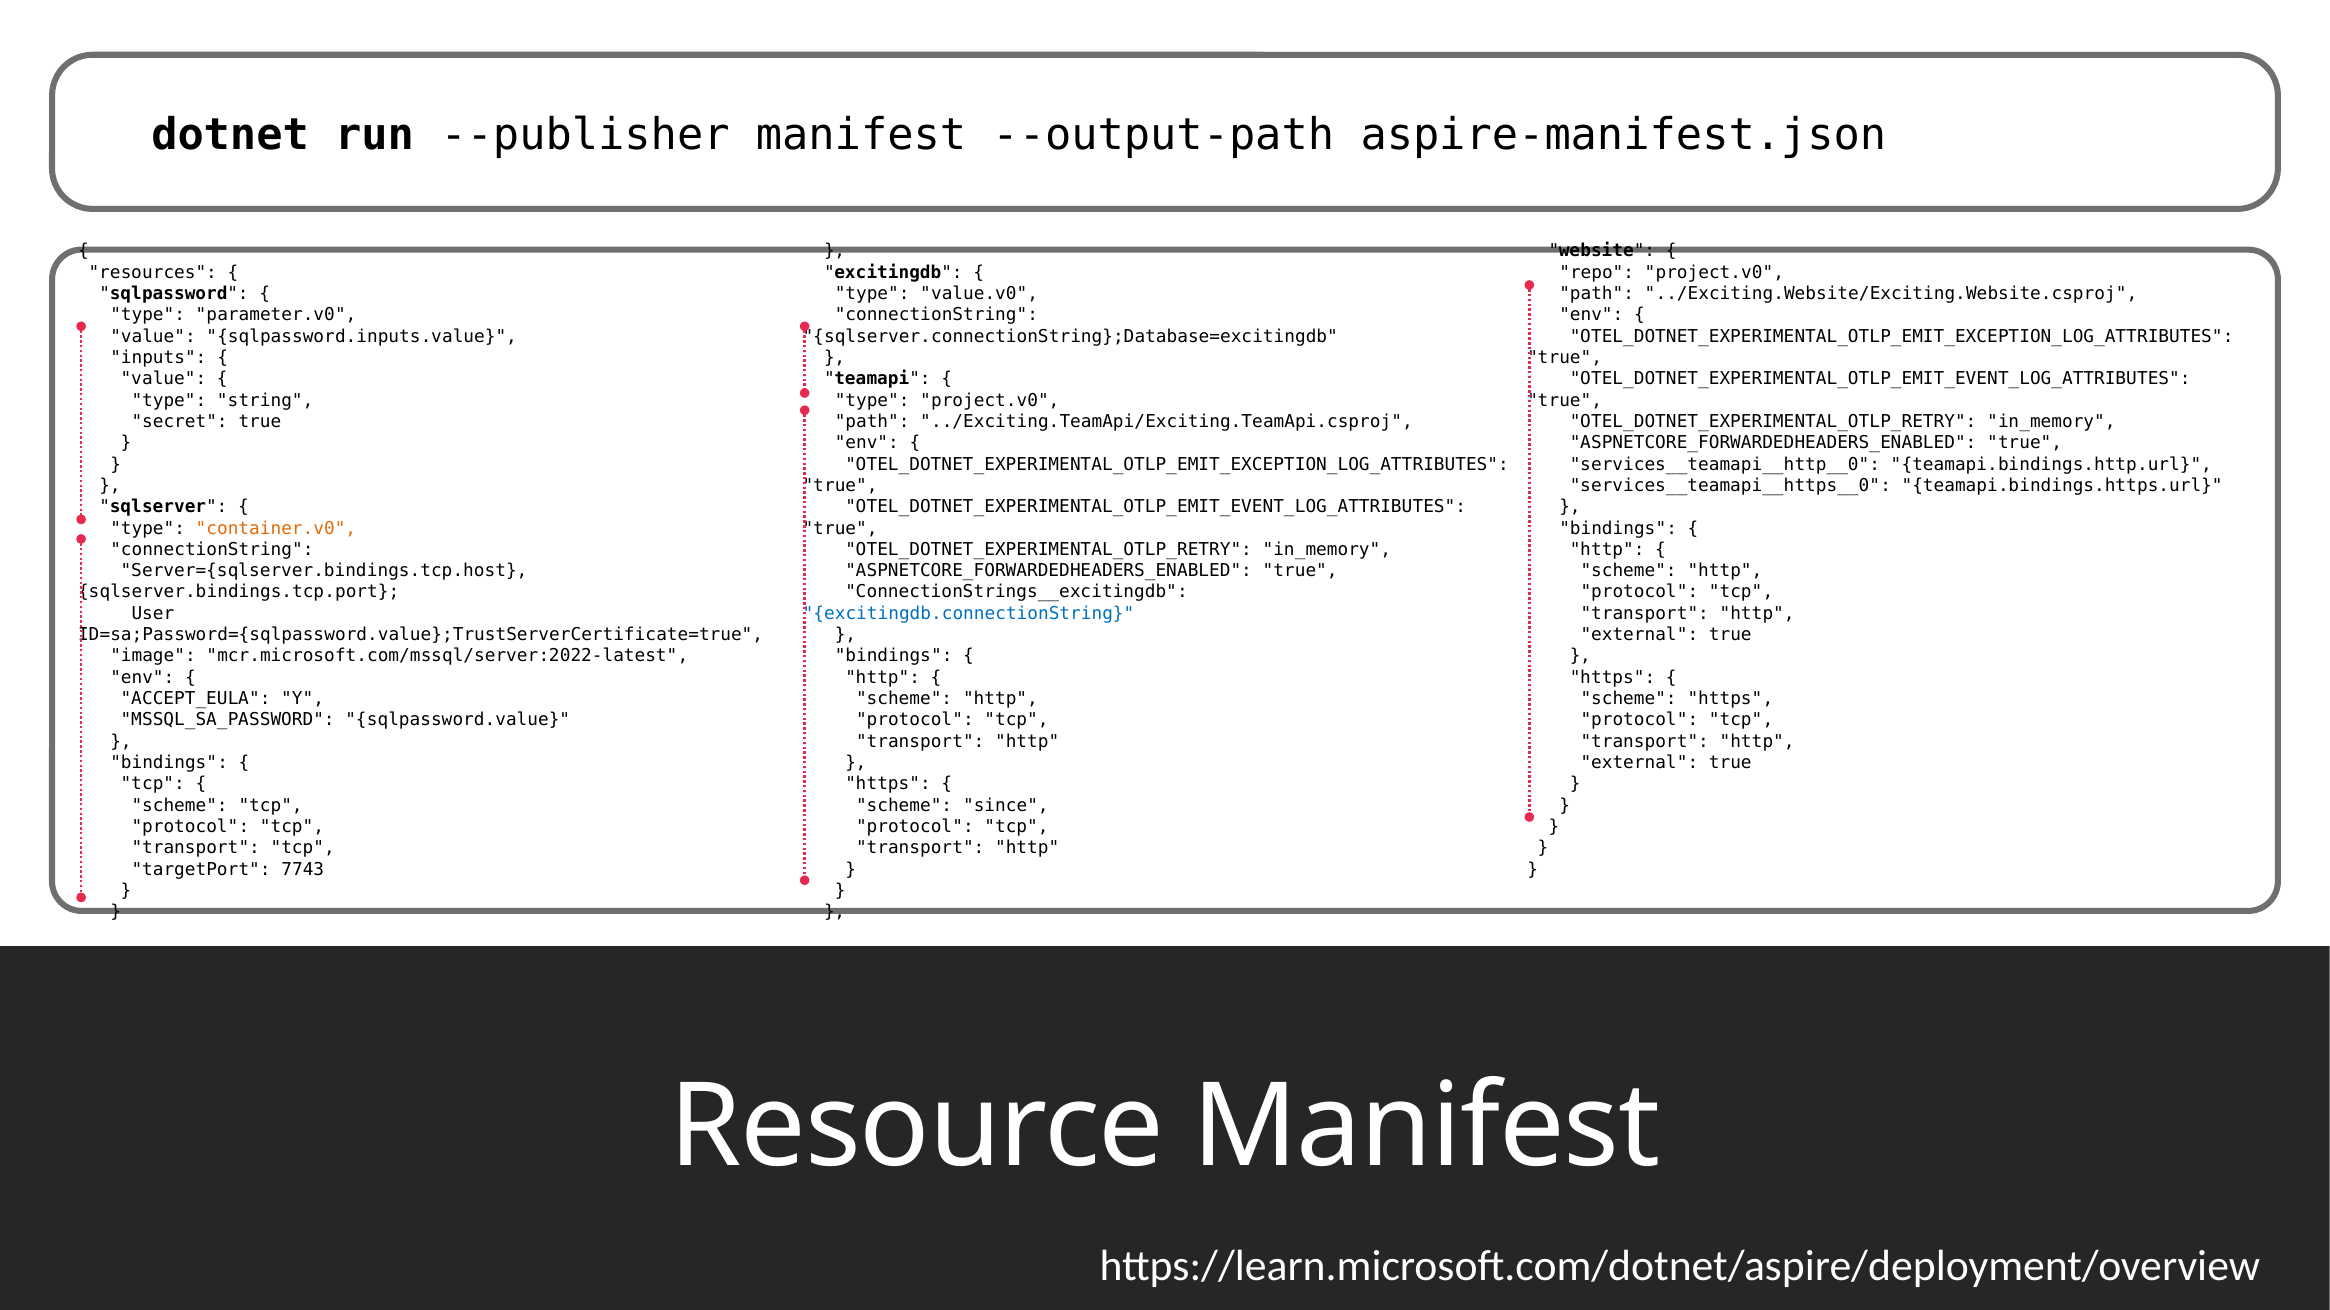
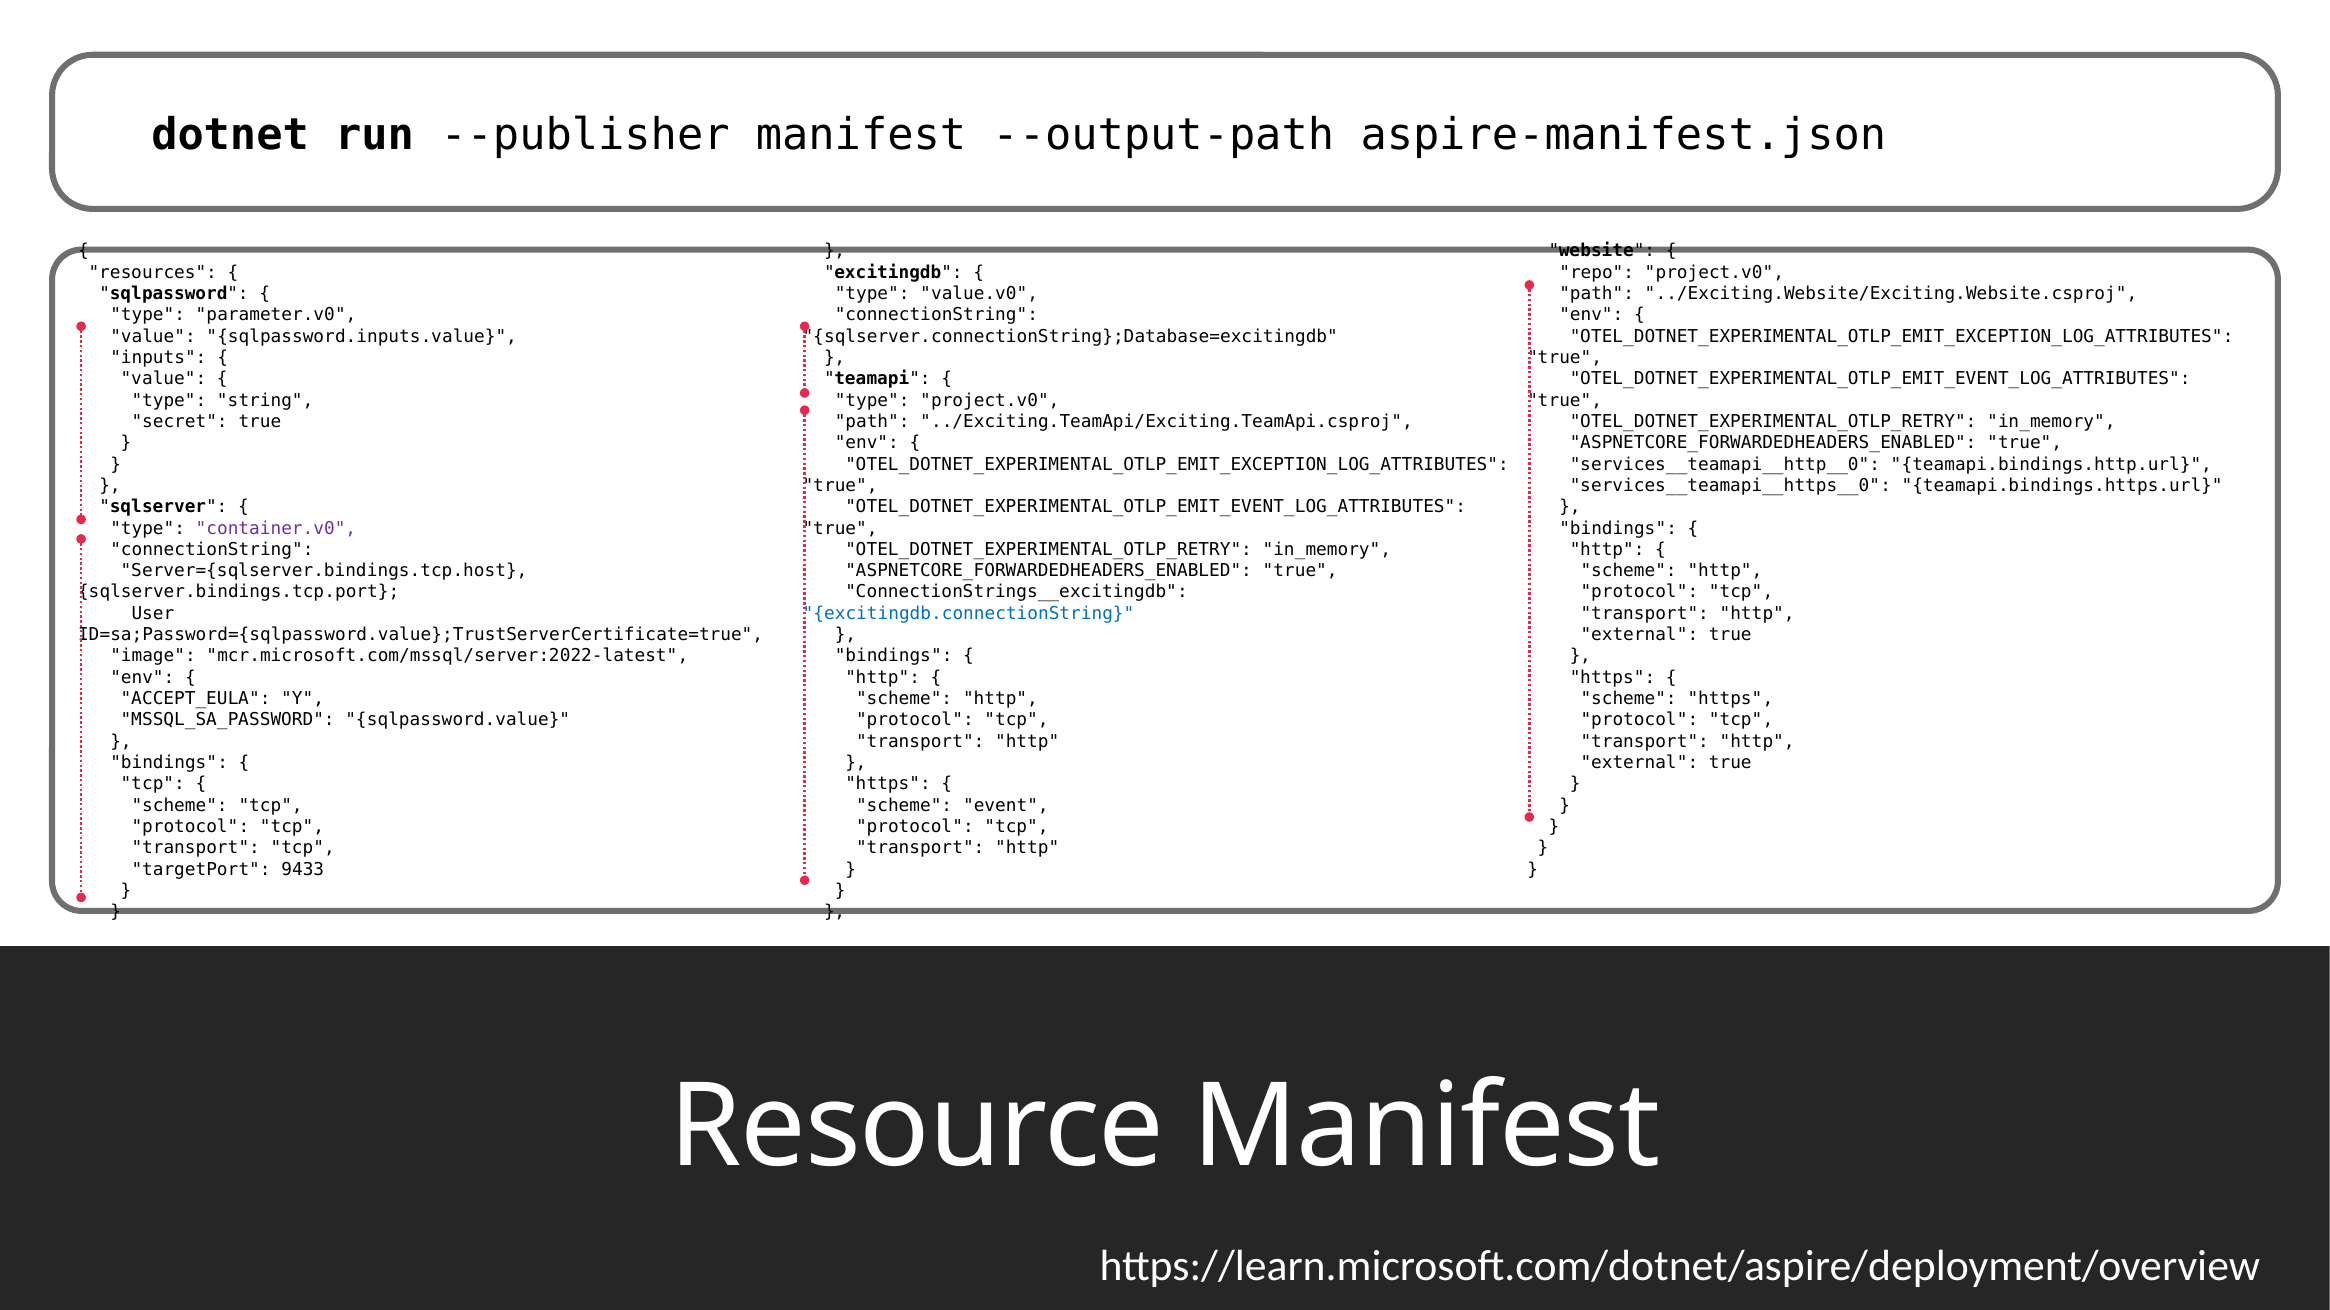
container.v0 colour: orange -> purple
since: since -> event
7743: 7743 -> 9433
